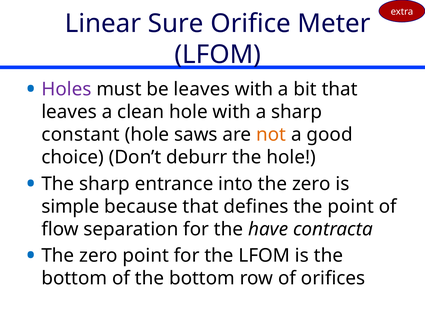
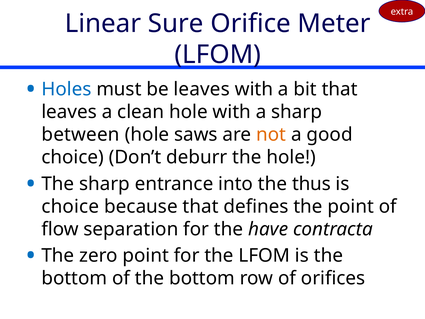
Holes colour: purple -> blue
constant: constant -> between
into the zero: zero -> thus
simple at (70, 206): simple -> choice
